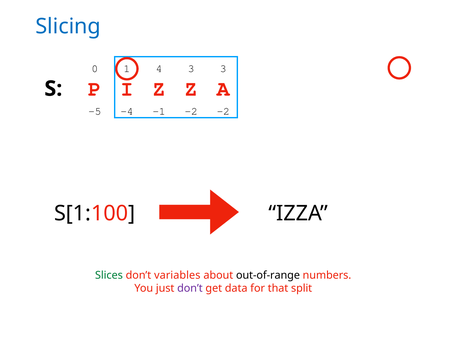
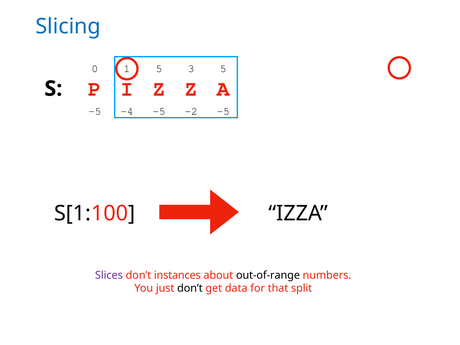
1 4: 4 -> 5
3 3: 3 -> 5
-4 -1: -1 -> -5
-2 -2: -2 -> -5
Slices colour: green -> purple
variables: variables -> instances
don’t at (190, 288) colour: purple -> black
